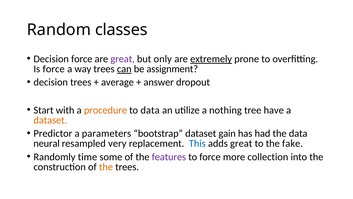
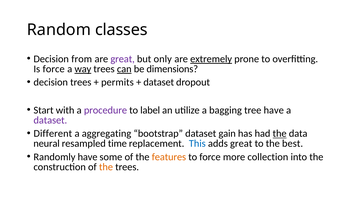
Decision force: force -> from
way underline: none -> present
assignment: assignment -> dimensions
average: average -> permits
answer at (159, 82): answer -> dataset
procedure colour: orange -> purple
to data: data -> label
nothing: nothing -> bagging
dataset at (50, 120) colour: orange -> purple
Predictor: Predictor -> Different
parameters: parameters -> aggregating
the at (280, 133) underline: none -> present
very: very -> time
fake: fake -> best
Randomly time: time -> have
features colour: purple -> orange
